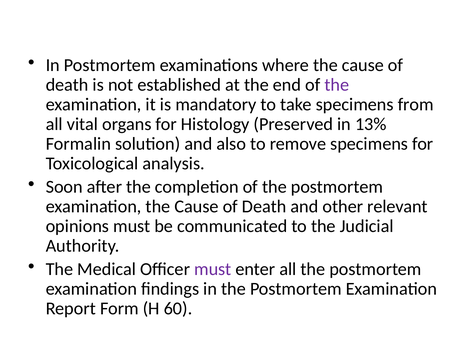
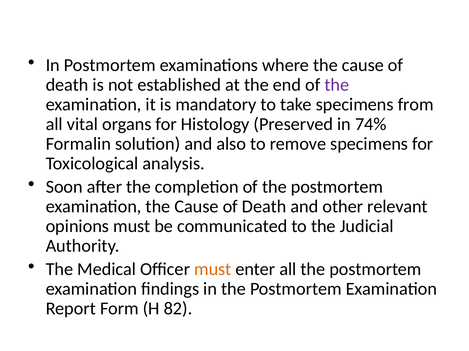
13%: 13% -> 74%
must at (213, 270) colour: purple -> orange
60: 60 -> 82
